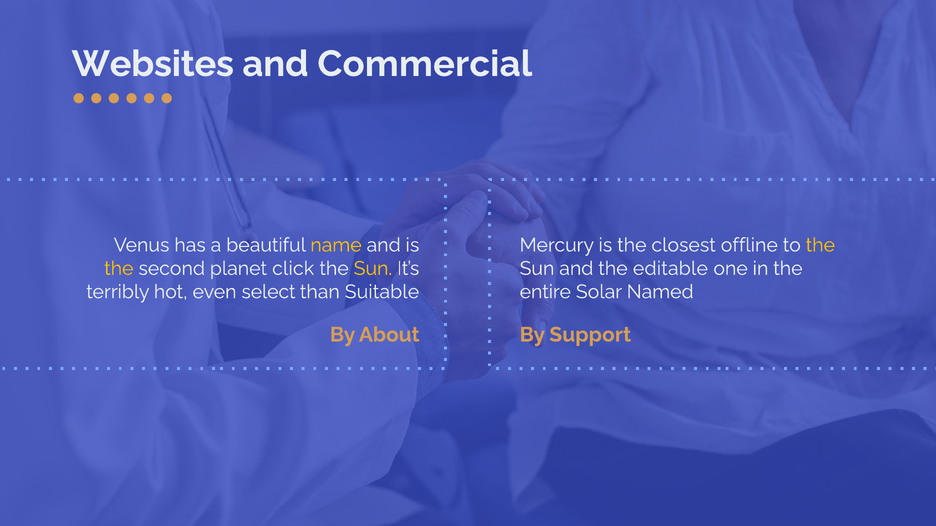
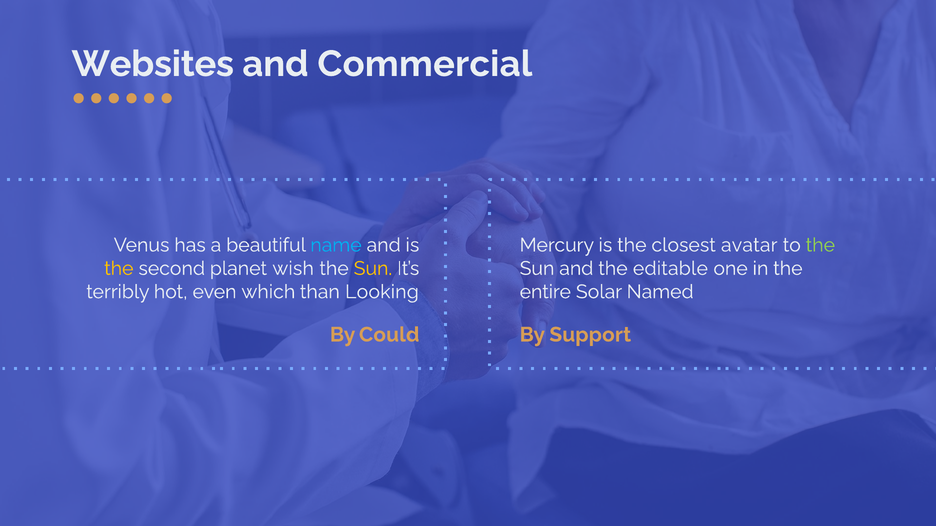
name colour: yellow -> light blue
offline: offline -> avatar
the at (820, 245) colour: yellow -> light green
click: click -> wish
select: select -> which
Suitable: Suitable -> Looking
About: About -> Could
